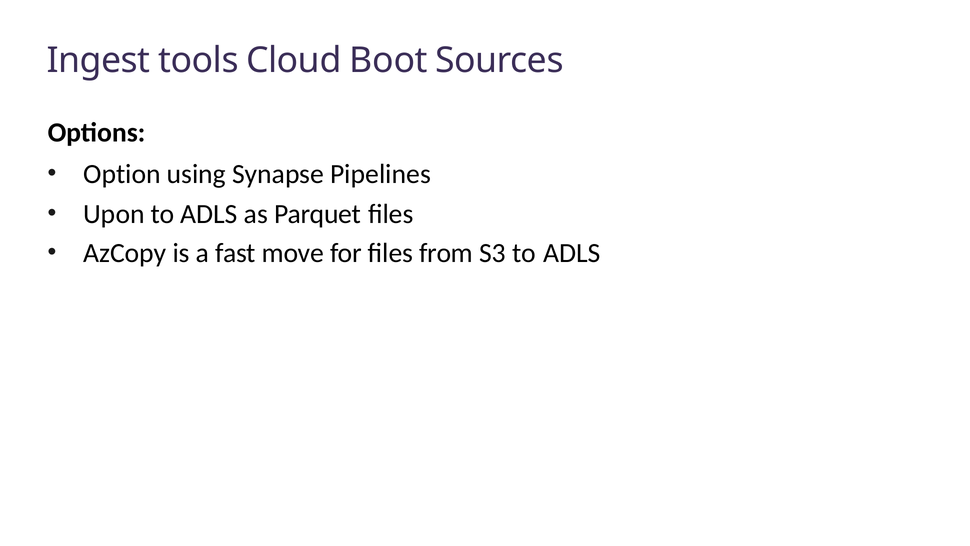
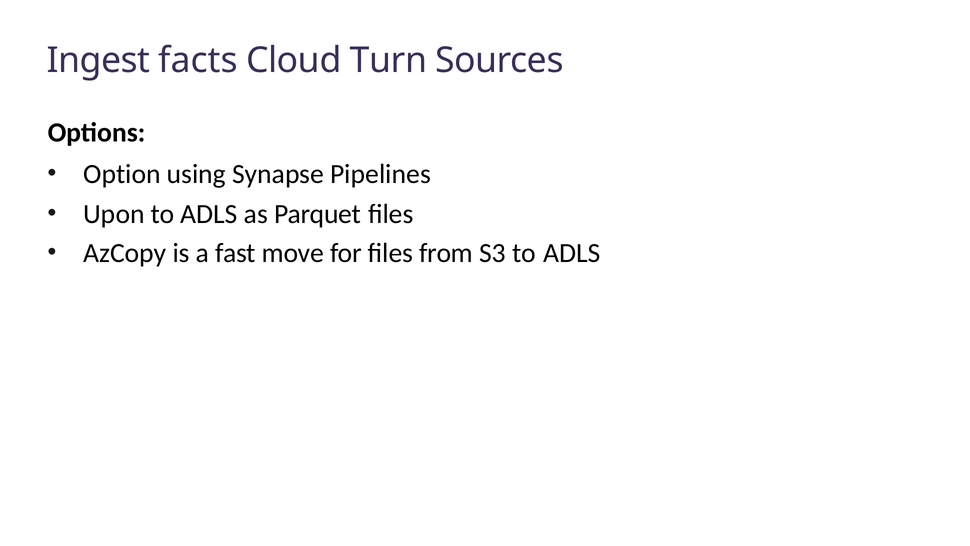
tools: tools -> facts
Boot: Boot -> Turn
